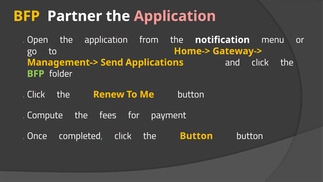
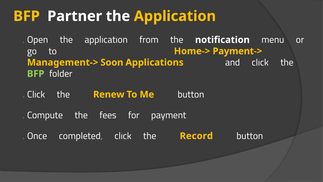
Application colour: pink -> yellow
Gateway->: Gateway-> -> Payment->
Send: Send -> Soon
the Button: Button -> Record
